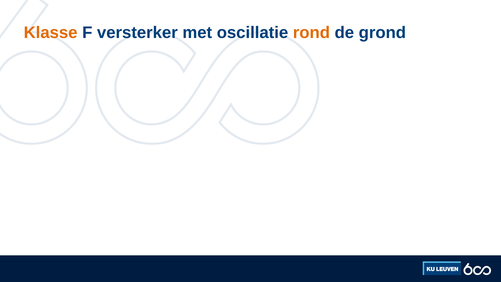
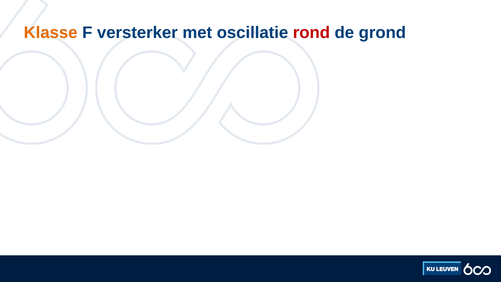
rond colour: orange -> red
